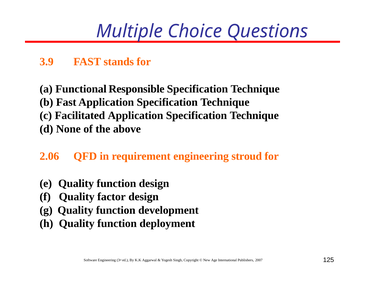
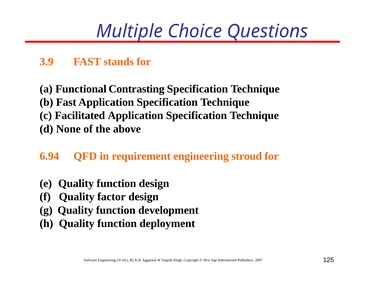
Responsible: Responsible -> Contrasting
2.06: 2.06 -> 6.94
